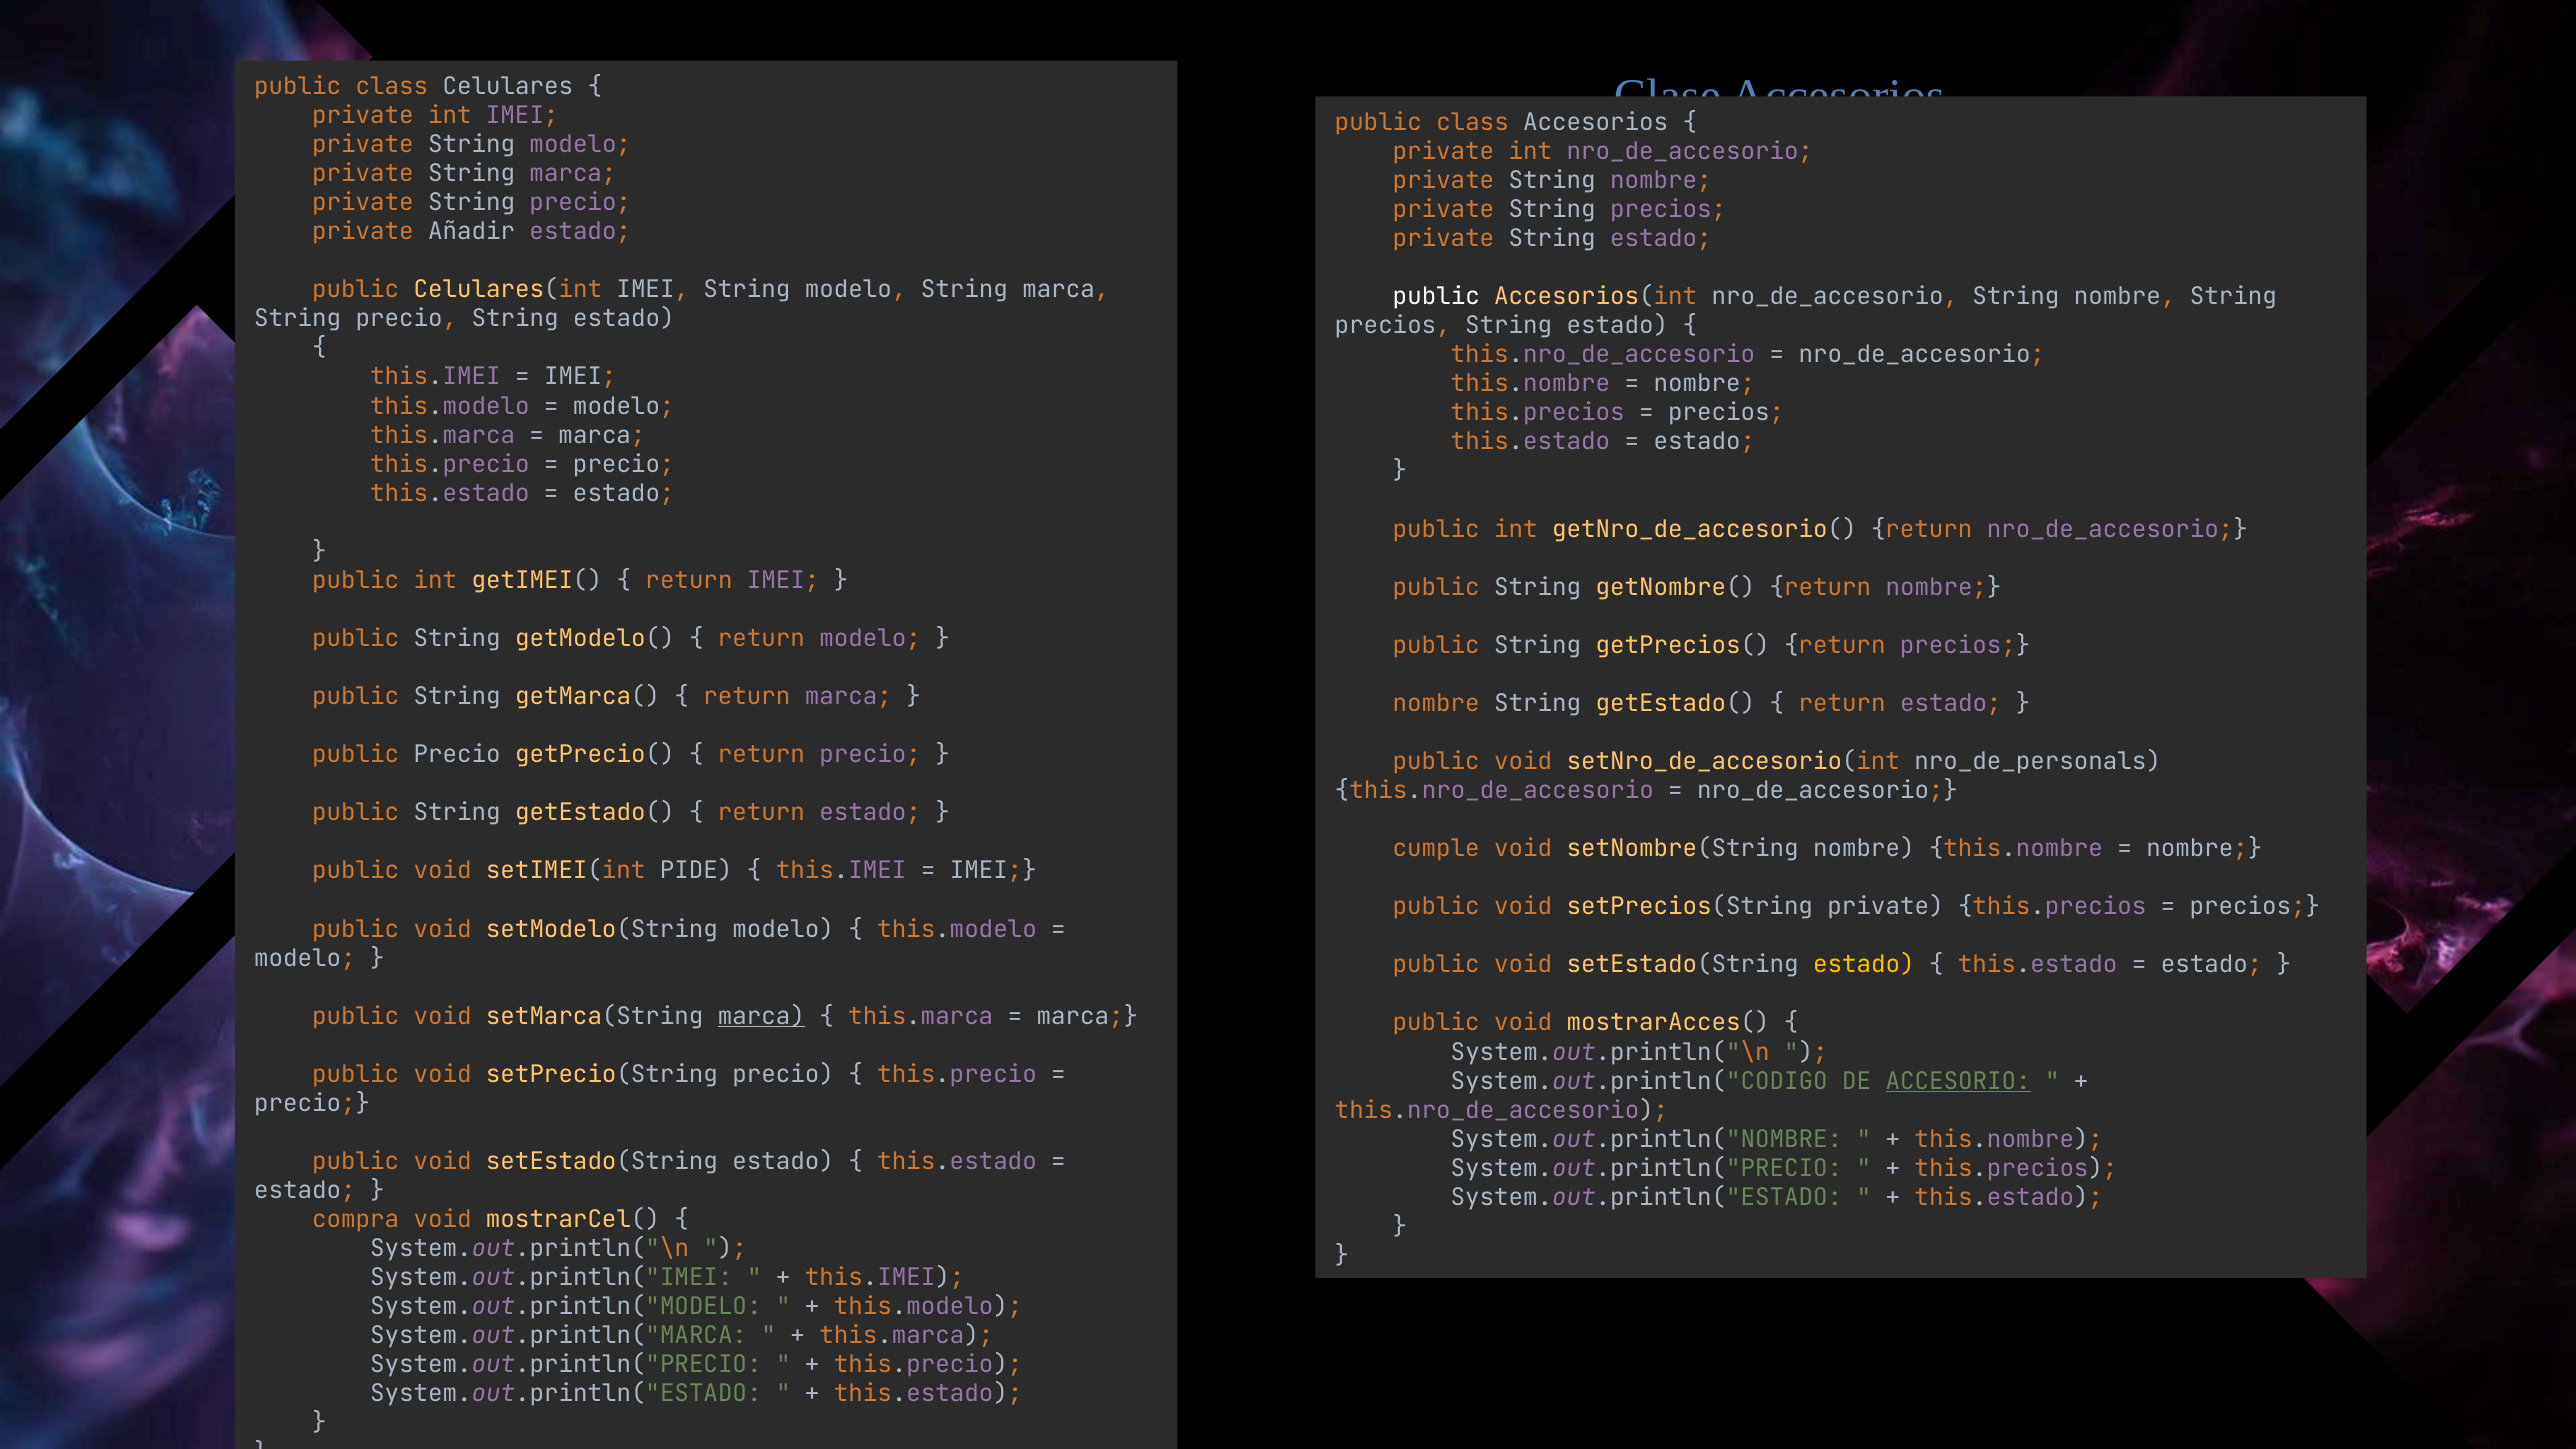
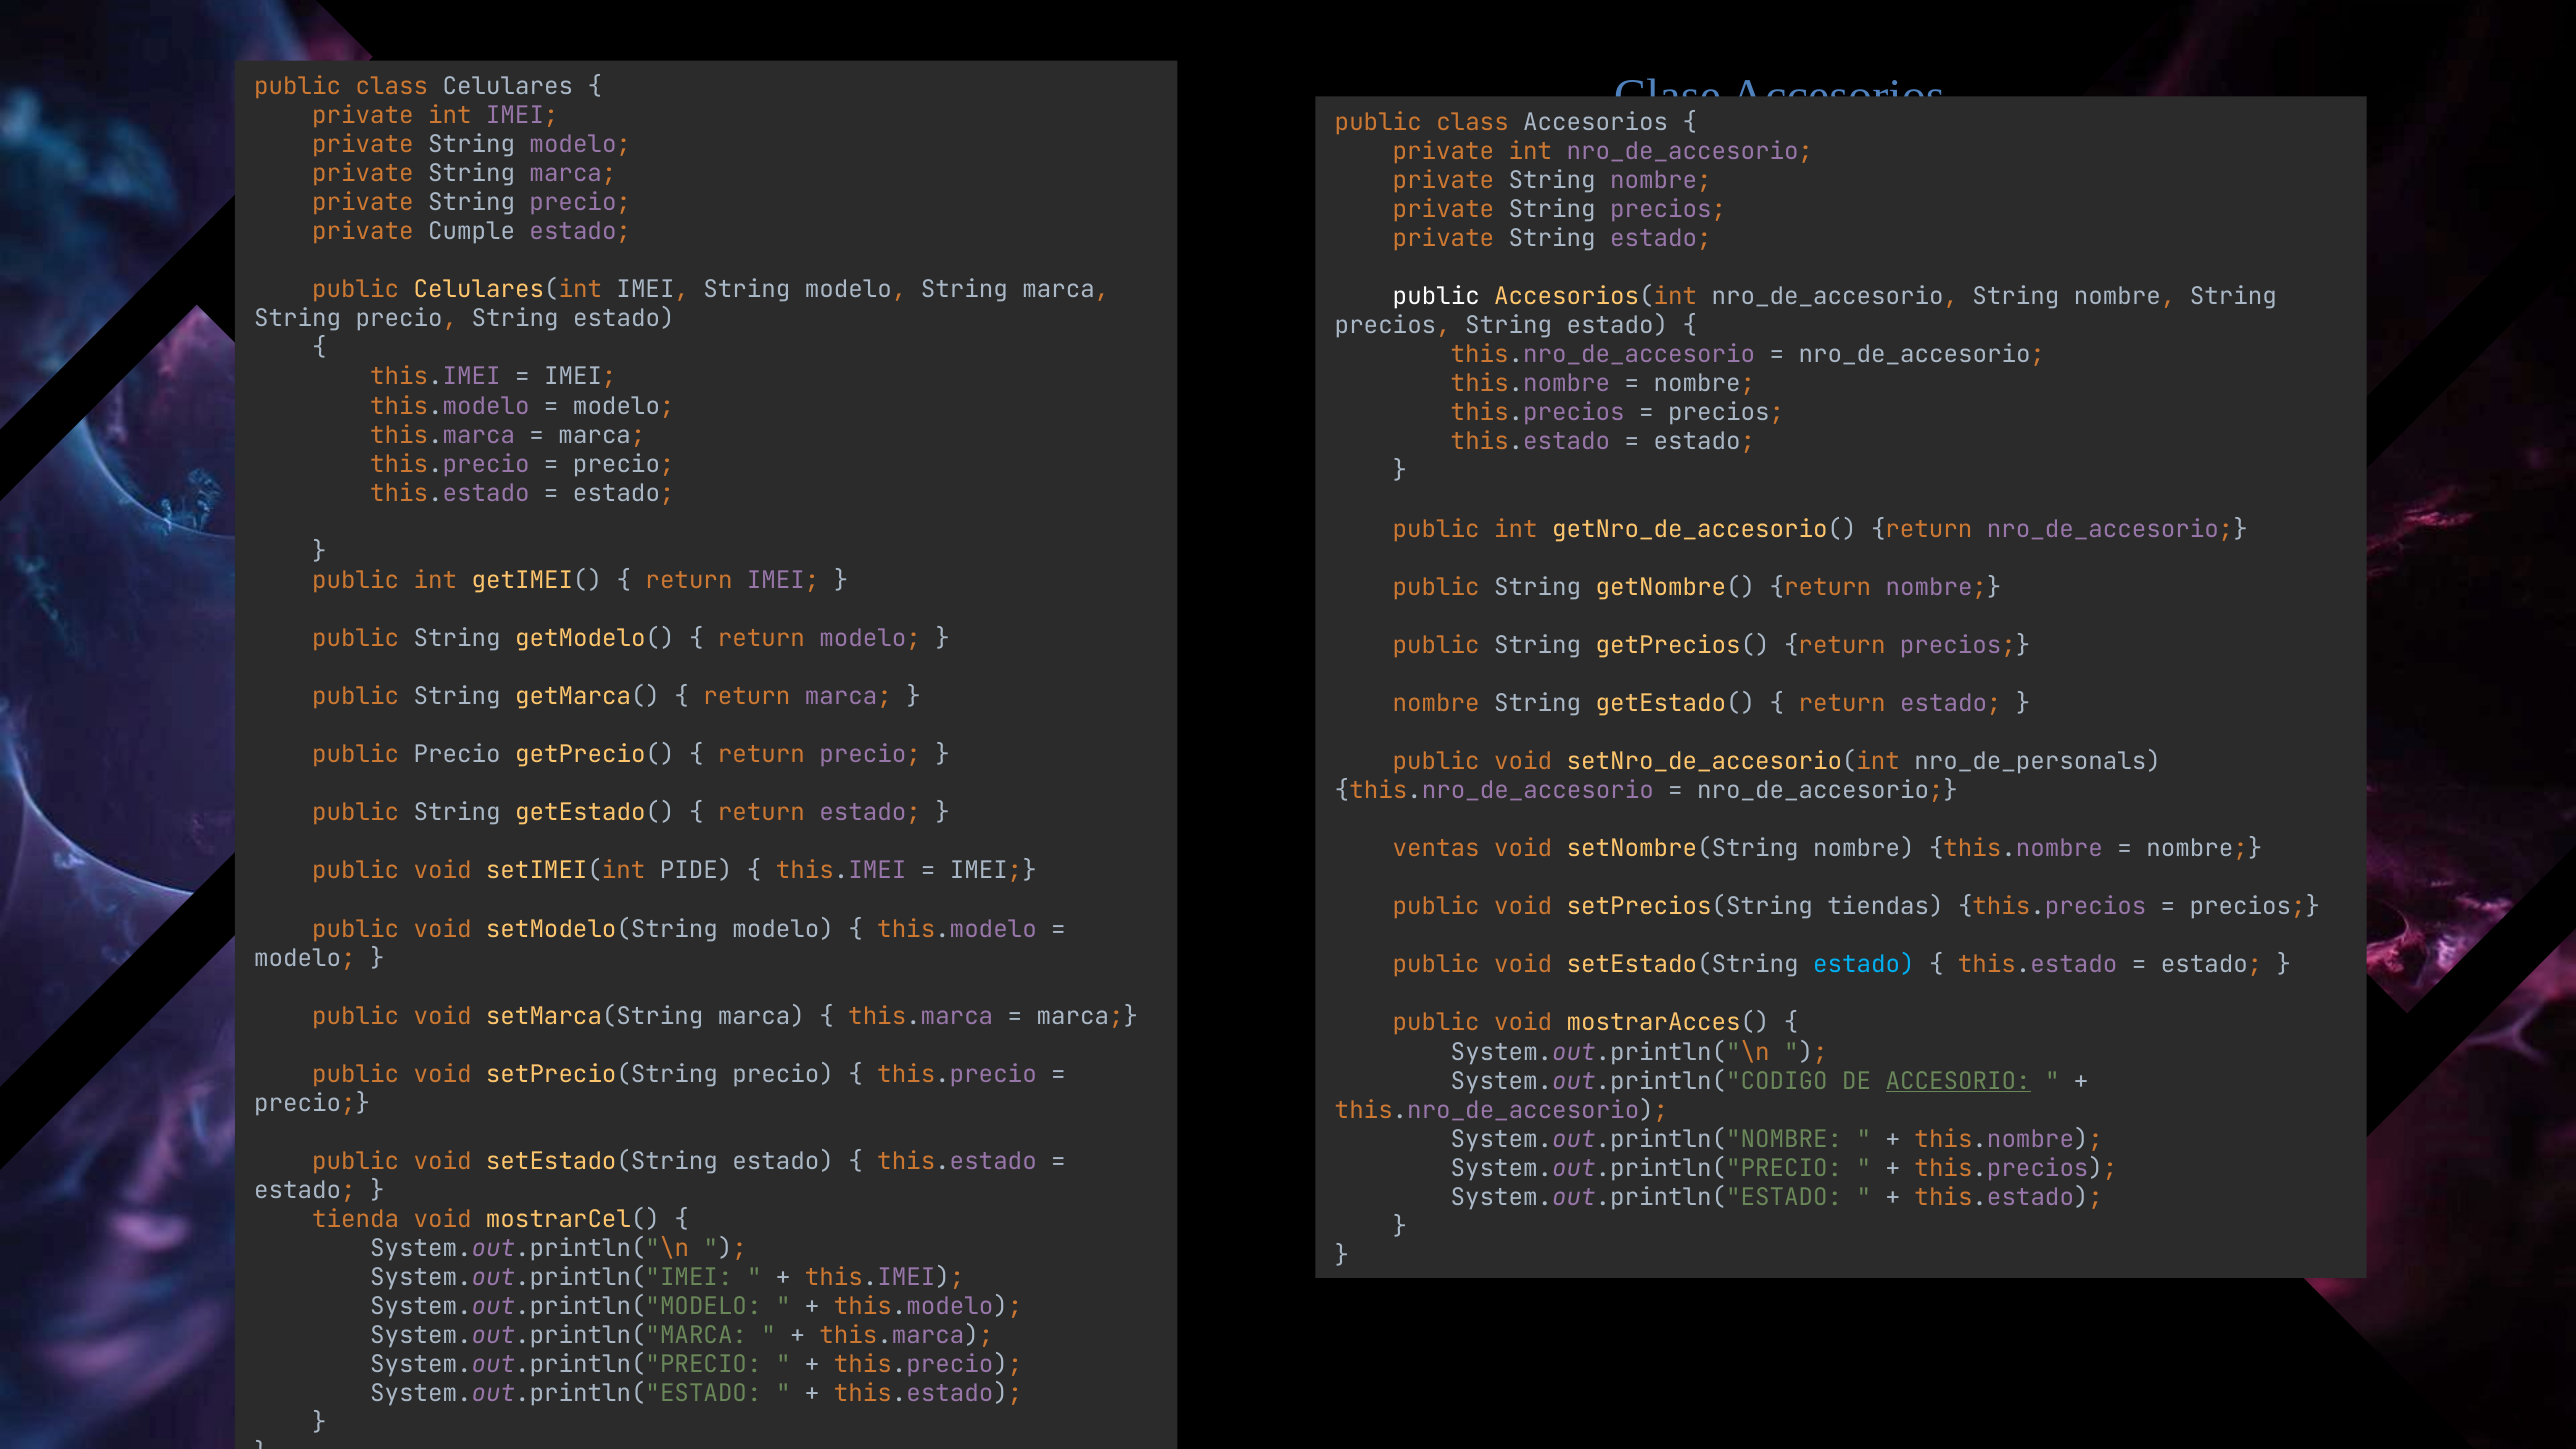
Añadir: Añadir -> Cumple
cumple: cumple -> ventas
setPrecios(String private: private -> tiendas
estado at (1864, 965) colour: yellow -> light blue
marca at (761, 1016) underline: present -> none
compra: compra -> tienda
